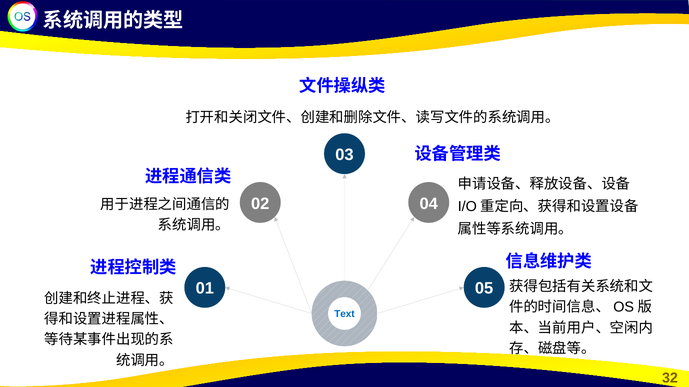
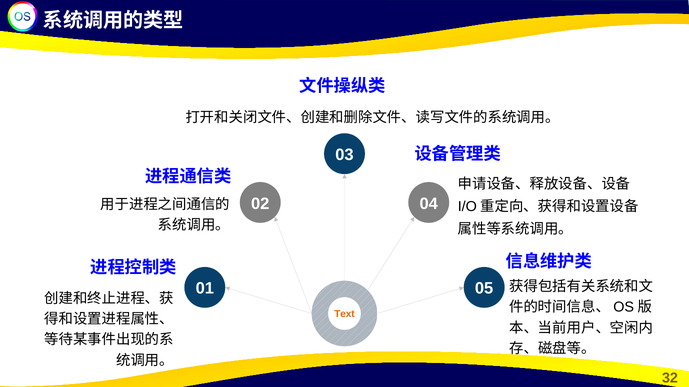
Text colour: blue -> orange
